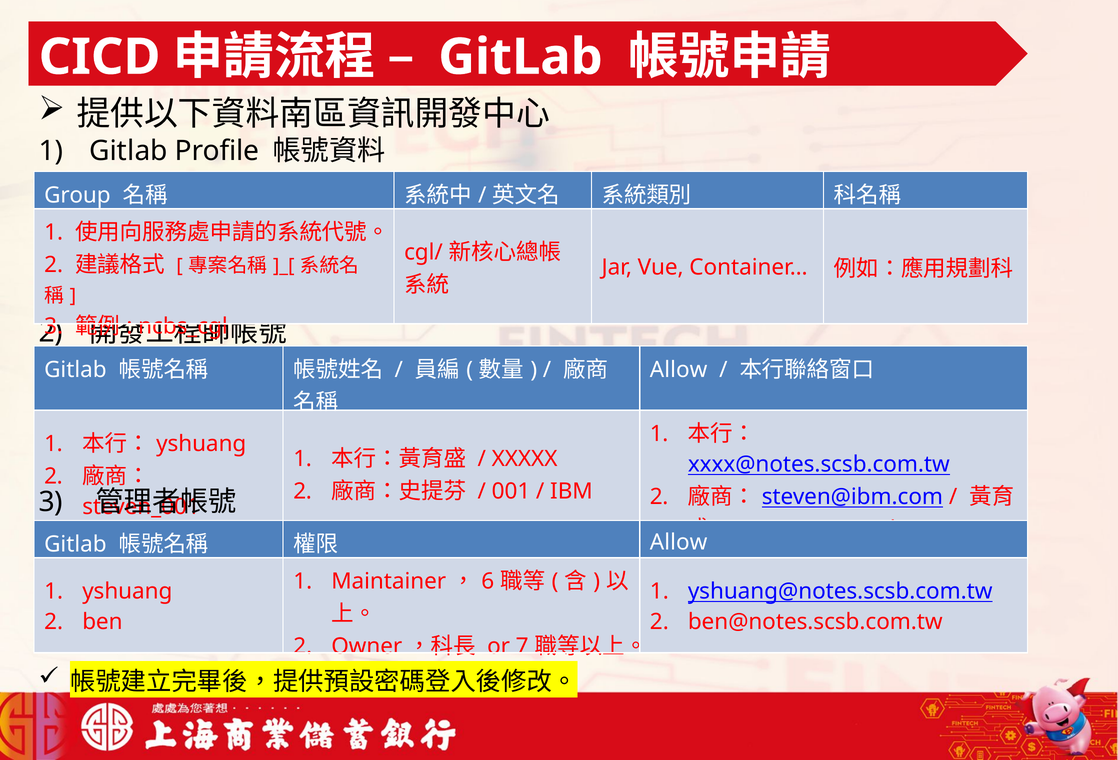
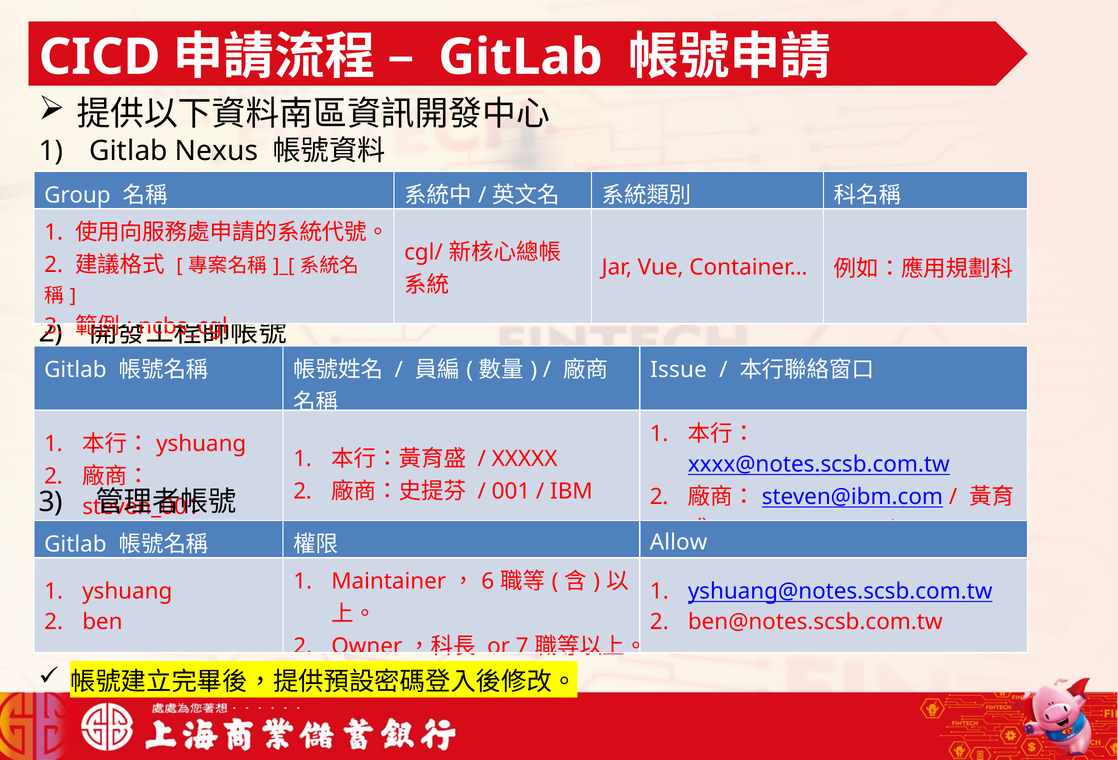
Profile: Profile -> Nexus
Allow at (679, 370): Allow -> Issue
